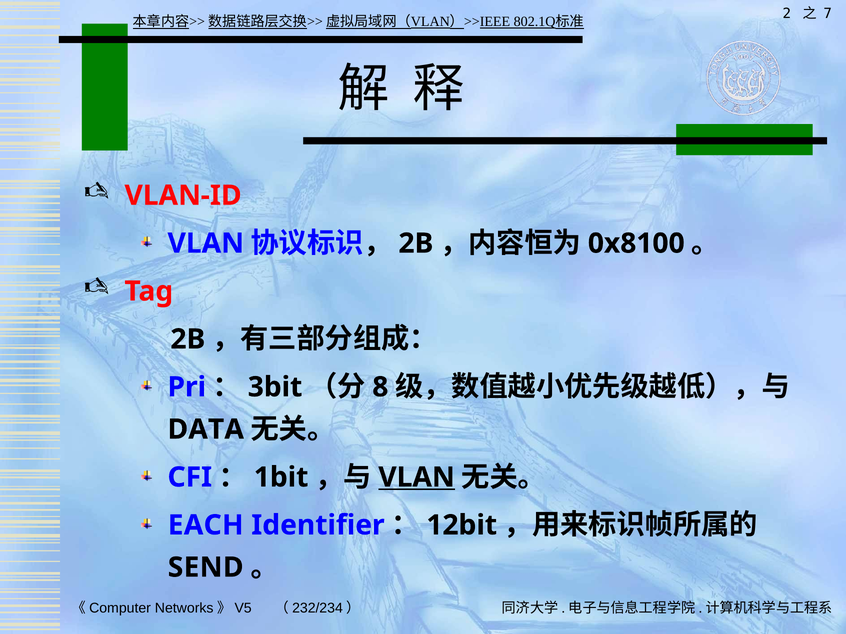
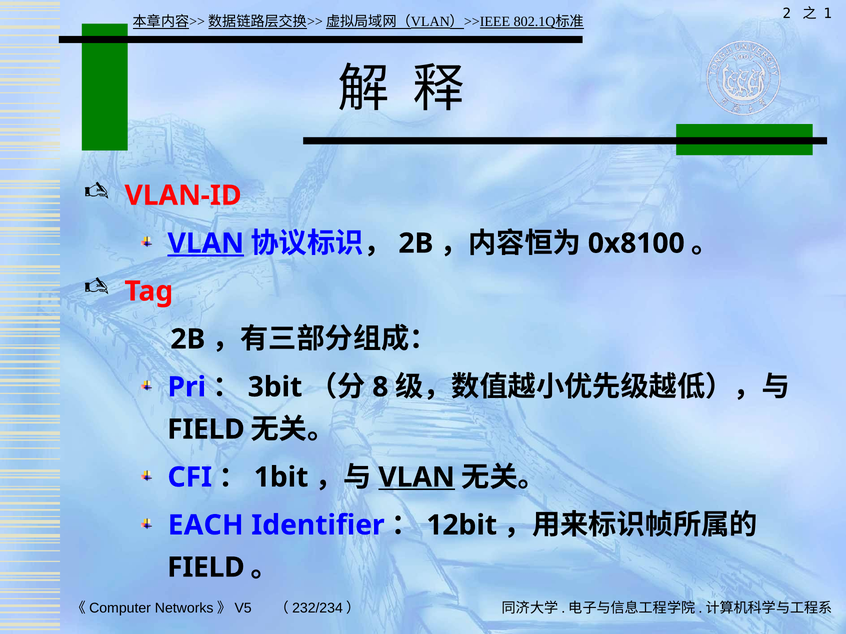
7: 7 -> 1
VLAN at (206, 244) underline: none -> present
DATA at (206, 430): DATA -> FIELD
SEND at (206, 568): SEND -> FIELD
